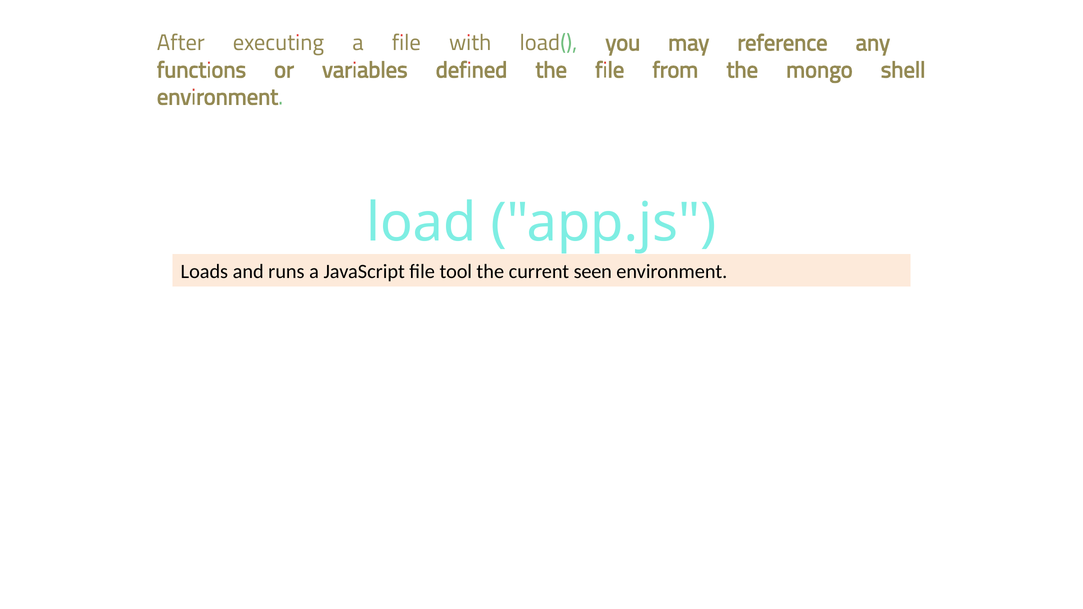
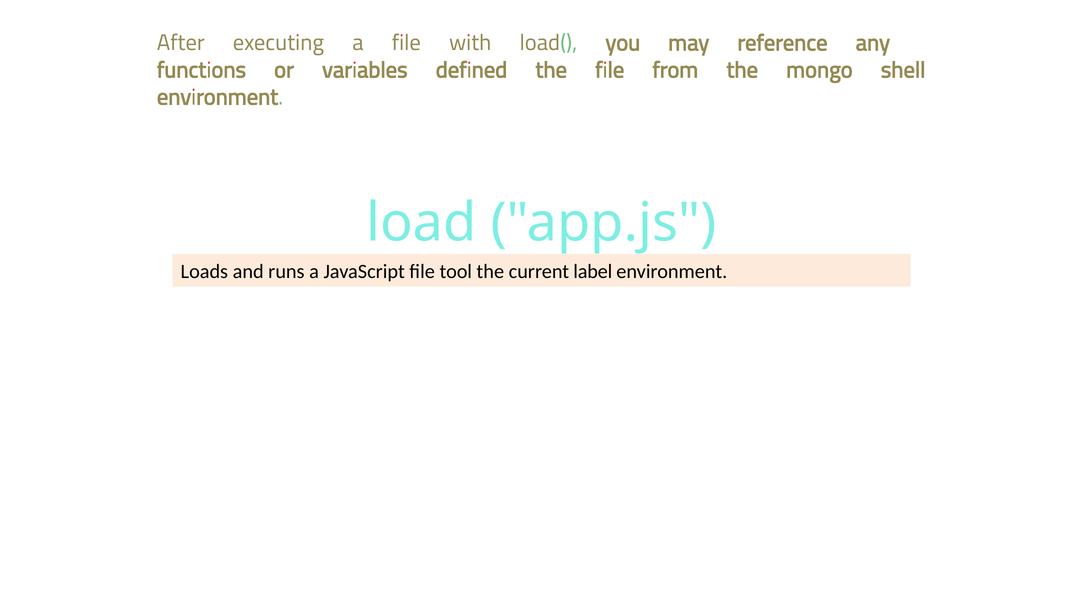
seen: seen -> label
